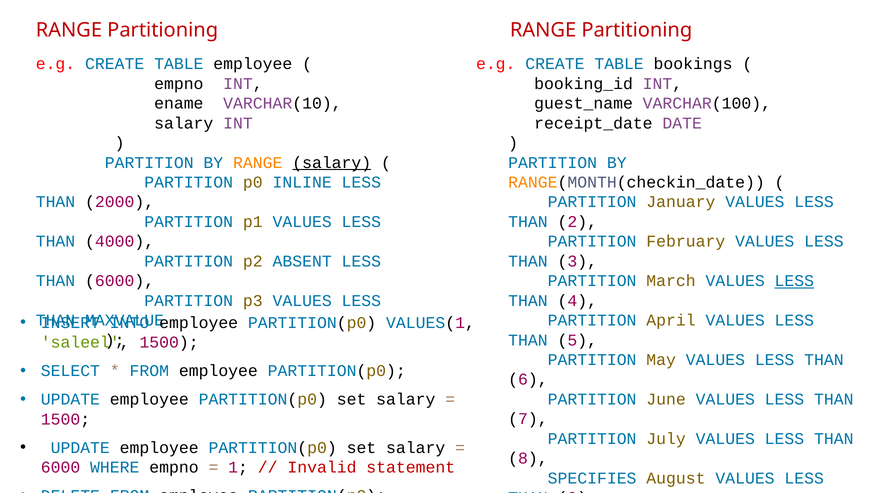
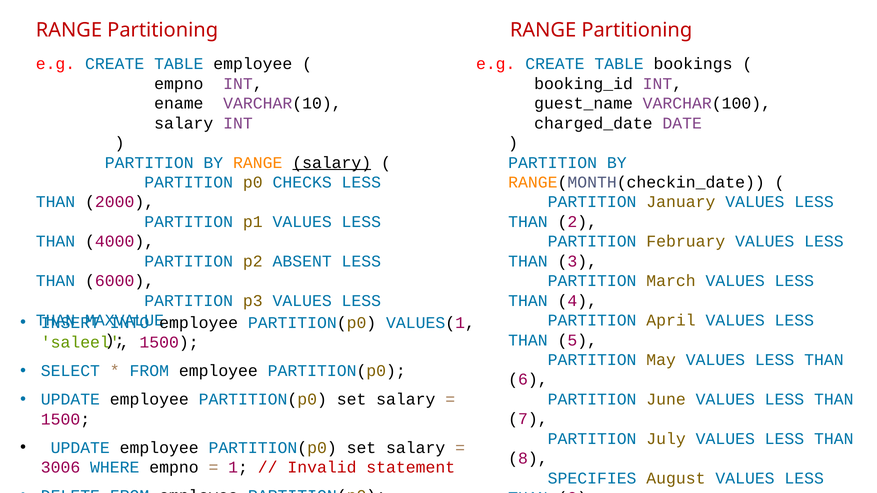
receipt_date: receipt_date -> charged_date
INLINE: INLINE -> CHECKS
LESS at (794, 281) underline: present -> none
6000 at (61, 468): 6000 -> 3006
